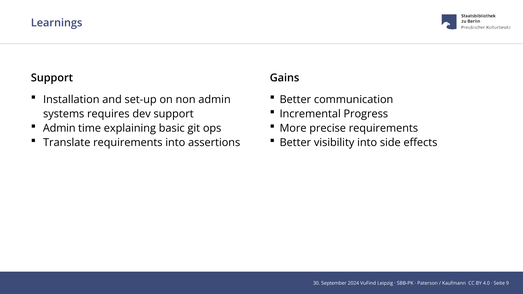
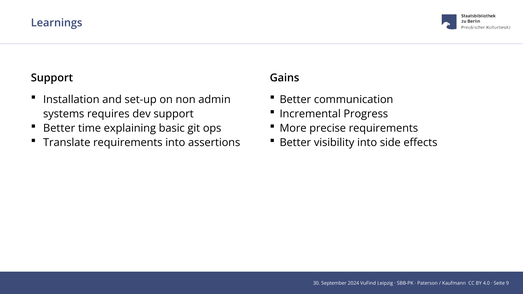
Admin at (59, 128): Admin -> Better
